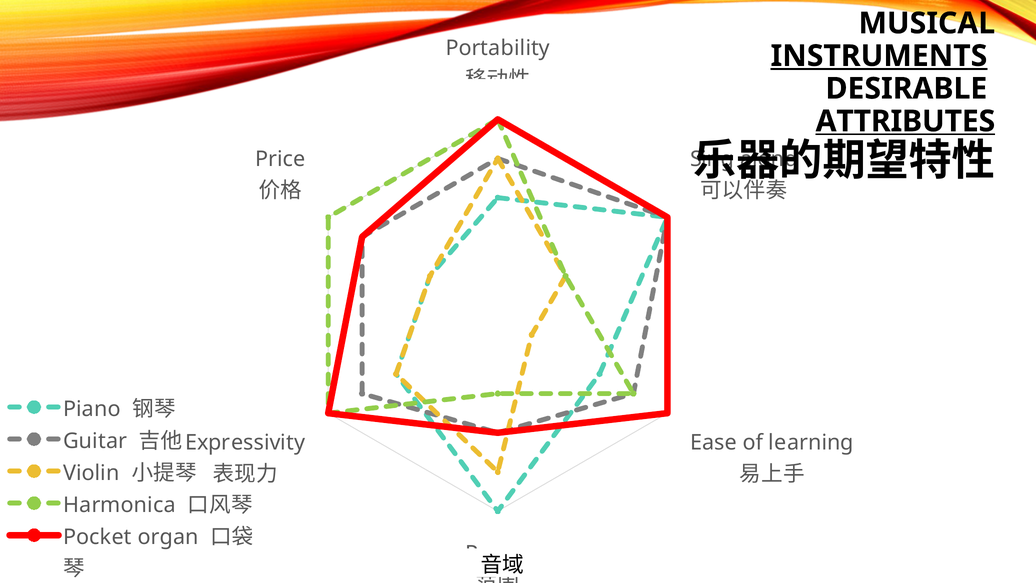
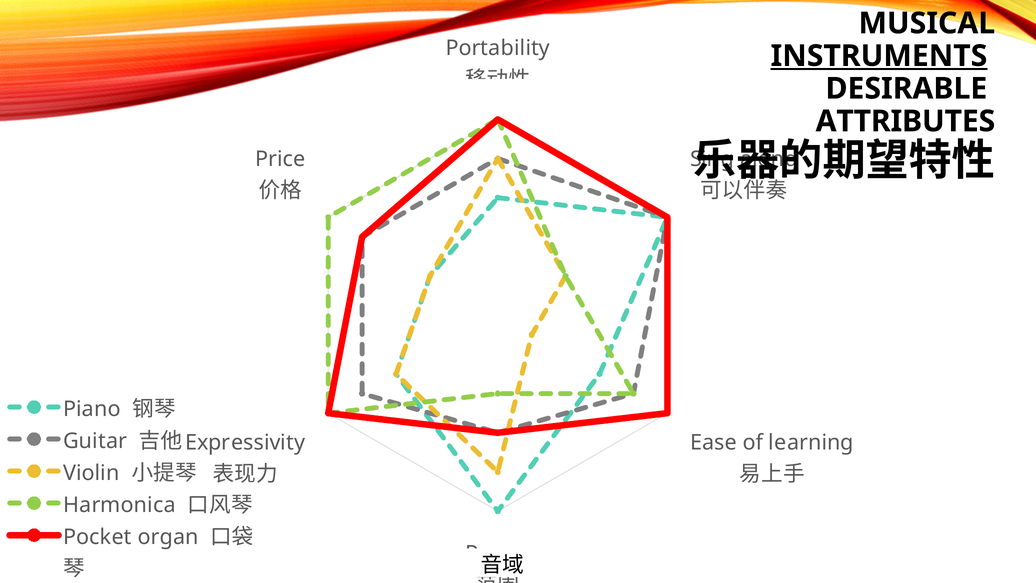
ATTRIBUTES underline: present -> none
